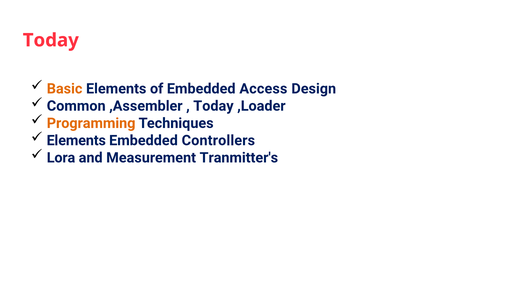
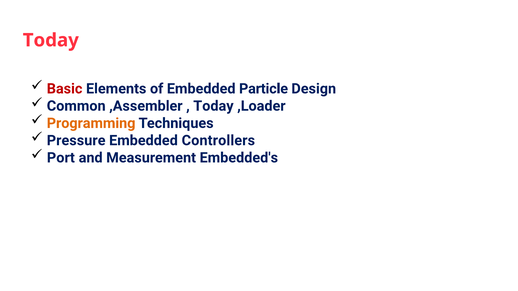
Basic colour: orange -> red
Access: Access -> Particle
Elements at (76, 141): Elements -> Pressure
Lora: Lora -> Port
Tranmitter's: Tranmitter's -> Embedded's
